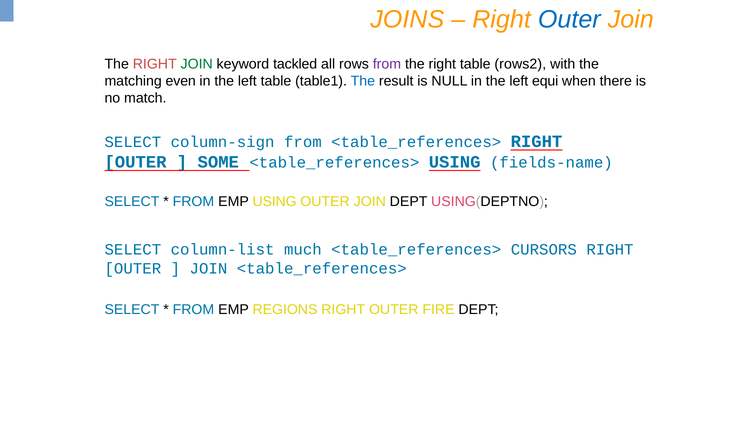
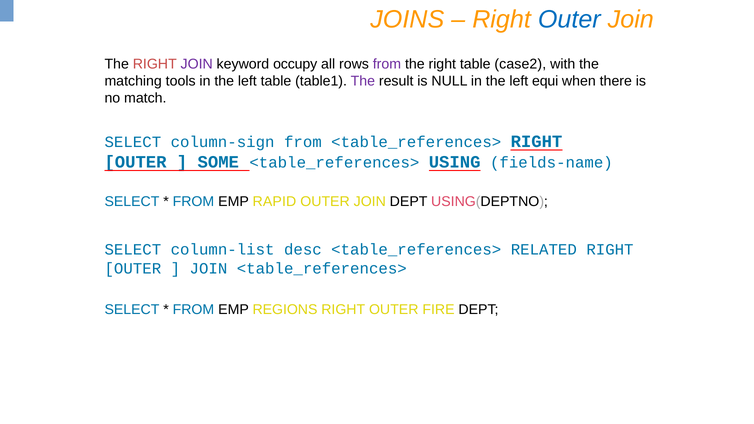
JOIN at (197, 64) colour: green -> purple
tackled: tackled -> occupy
rows2: rows2 -> case2
even: even -> tools
The at (363, 81) colour: blue -> purple
EMP USING: USING -> RAPID
much: much -> desc
CURSORS: CURSORS -> RELATED
